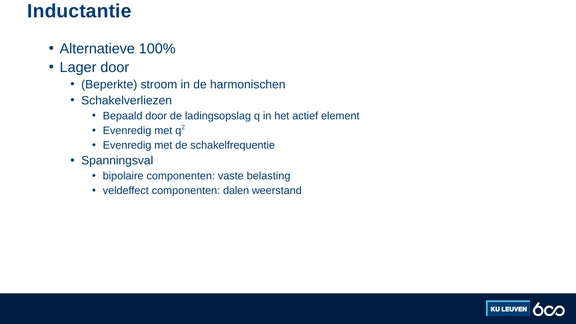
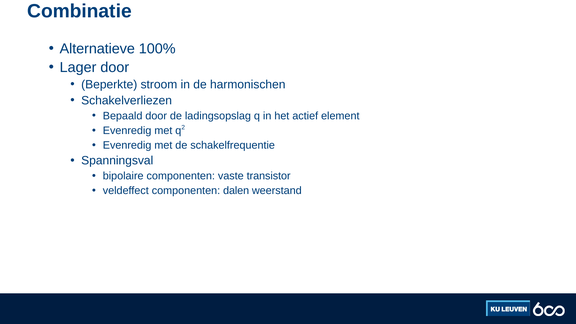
Inductantie: Inductantie -> Combinatie
belasting: belasting -> transistor
